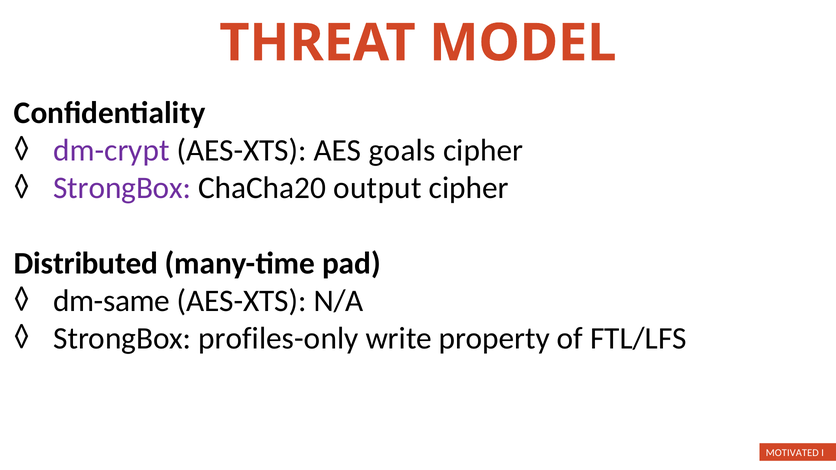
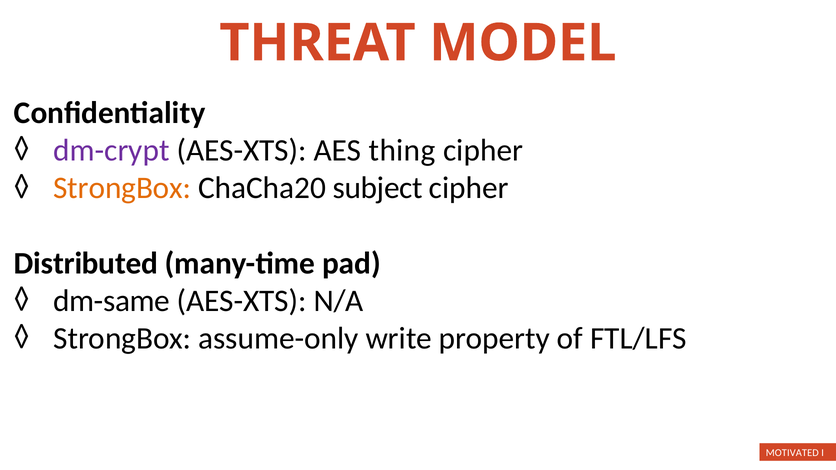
goals: goals -> thing
StrongBox at (122, 188) colour: purple -> orange
output: output -> subject
profiles-only: profiles-only -> assume-only
